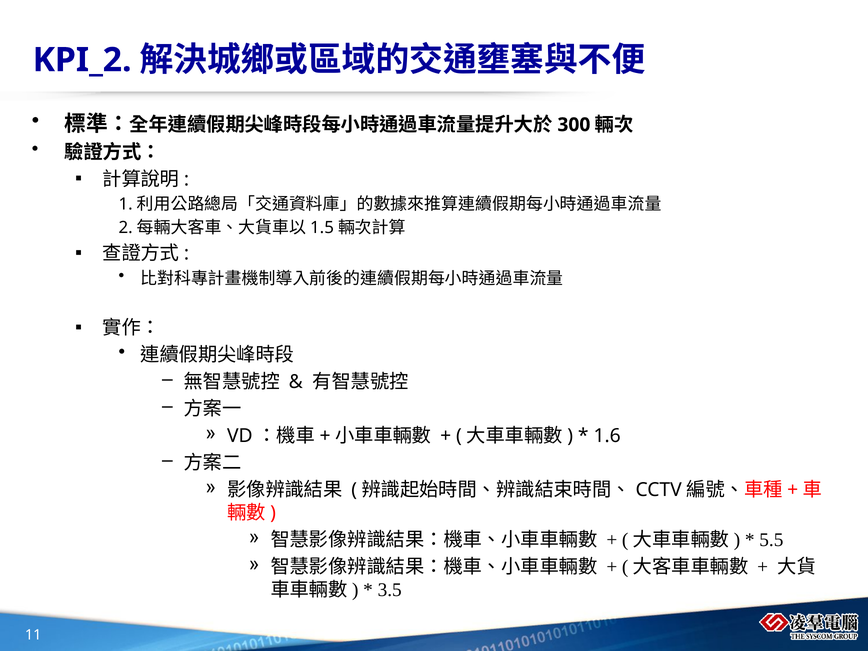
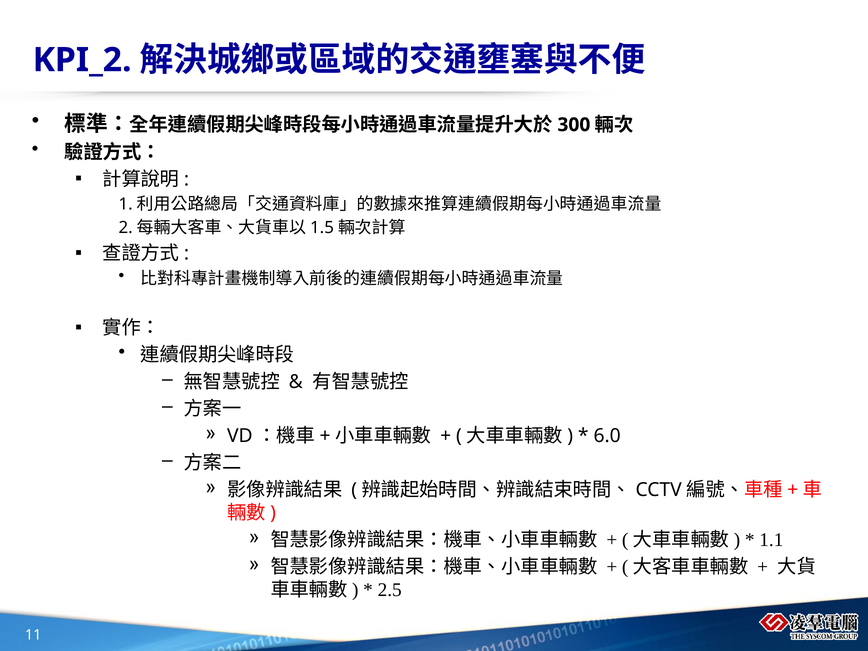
1.6: 1.6 -> 6.0
5.5: 5.5 -> 1.1
3.5: 3.5 -> 2.5
